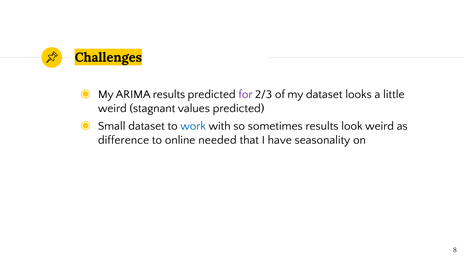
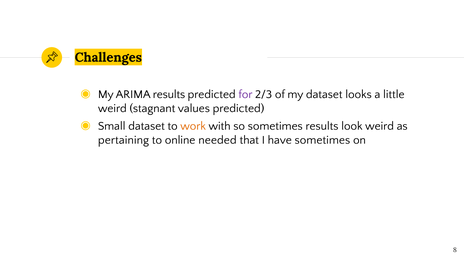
work colour: blue -> orange
difference: difference -> pertaining
have seasonality: seasonality -> sometimes
